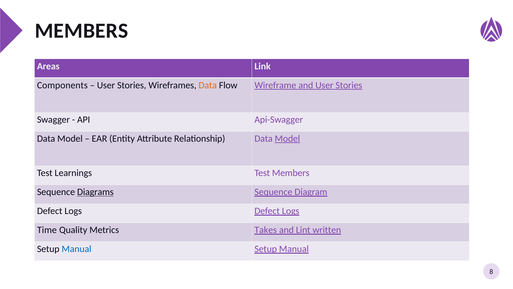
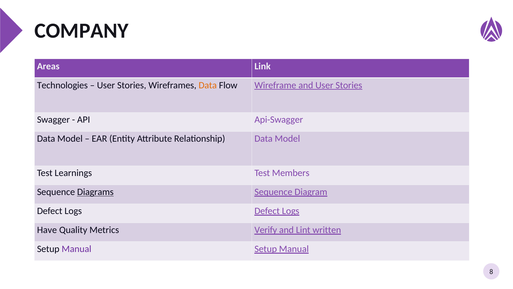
MEMBERS at (81, 31): MEMBERS -> COMPANY
Components: Components -> Technologies
Model at (287, 138) underline: present -> none
Time: Time -> Have
Takes: Takes -> Verify
Manual at (77, 249) colour: blue -> purple
